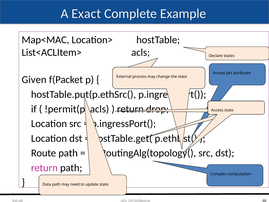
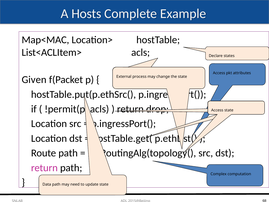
Exact: Exact -> Hosts
